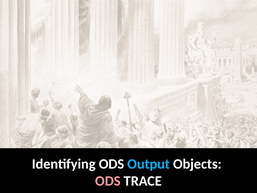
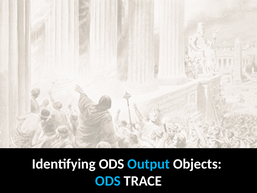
ODS at (108, 181) colour: pink -> light blue
